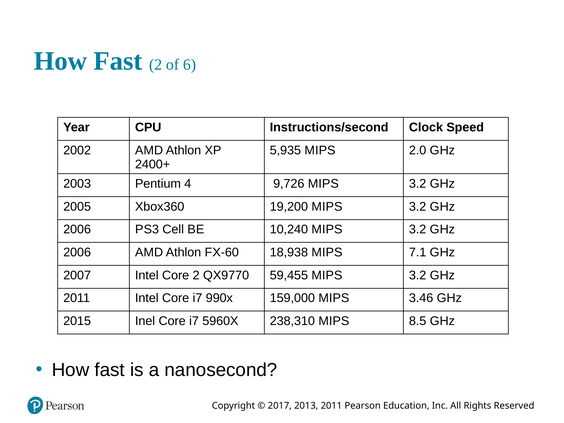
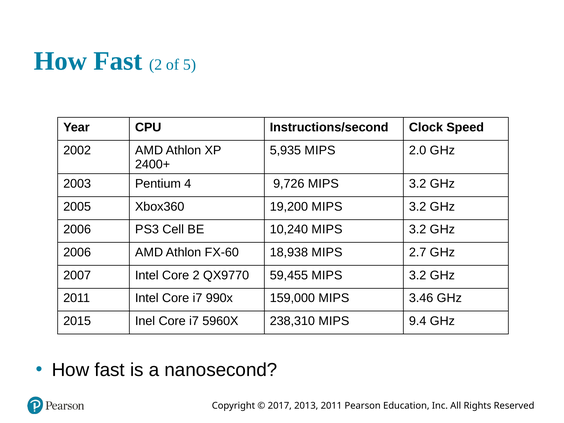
6: 6 -> 5
7.1: 7.1 -> 2.7
8.5: 8.5 -> 9.4
